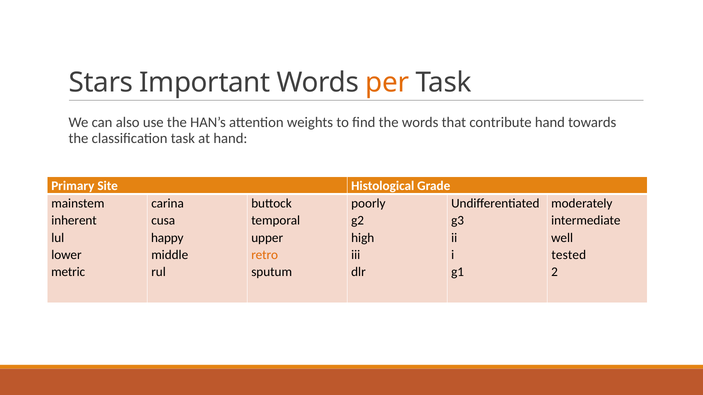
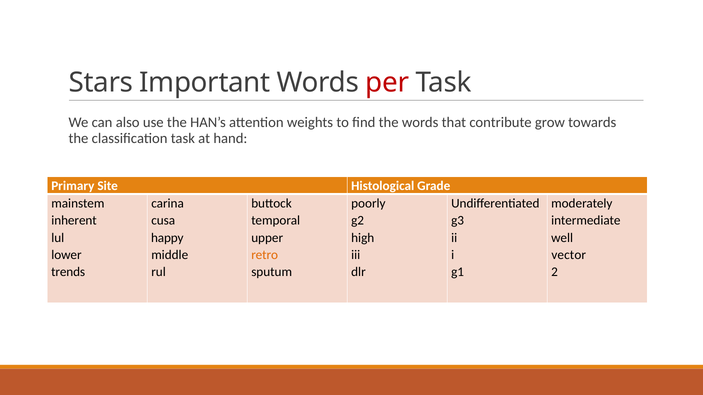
per colour: orange -> red
contribute hand: hand -> grow
tested: tested -> vector
metric: metric -> trends
